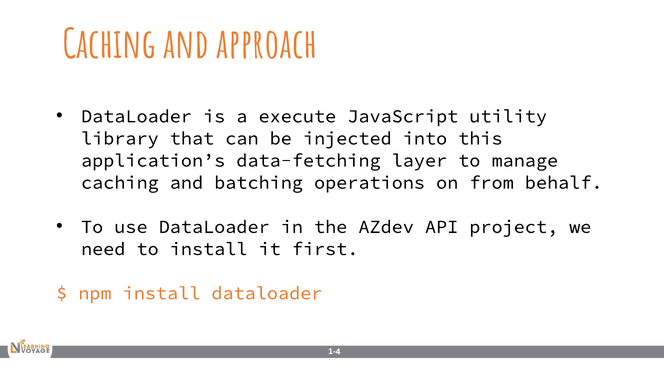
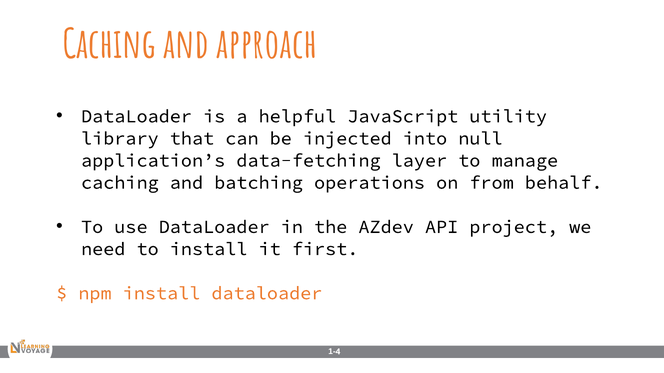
execute: execute -> helpful
this: this -> null
